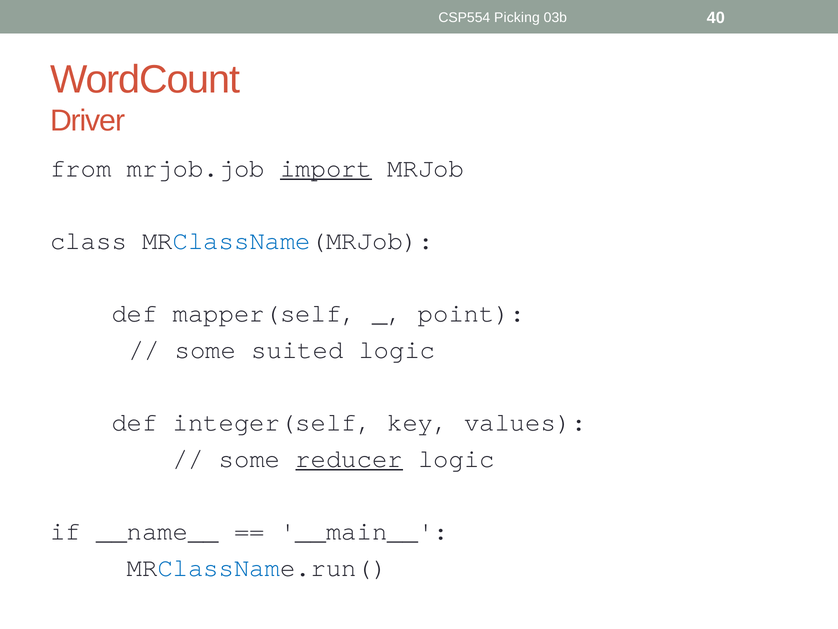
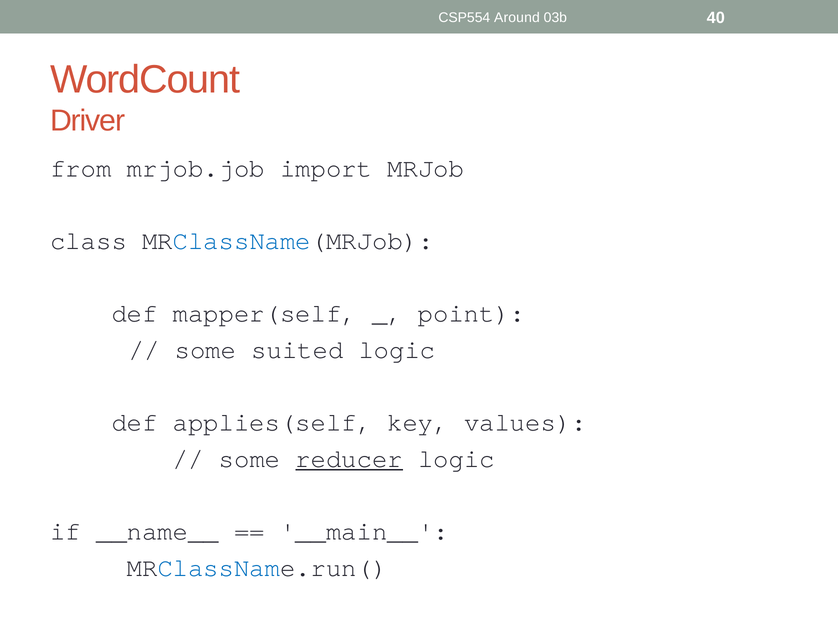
Picking: Picking -> Around
import underline: present -> none
integer(self: integer(self -> applies(self
